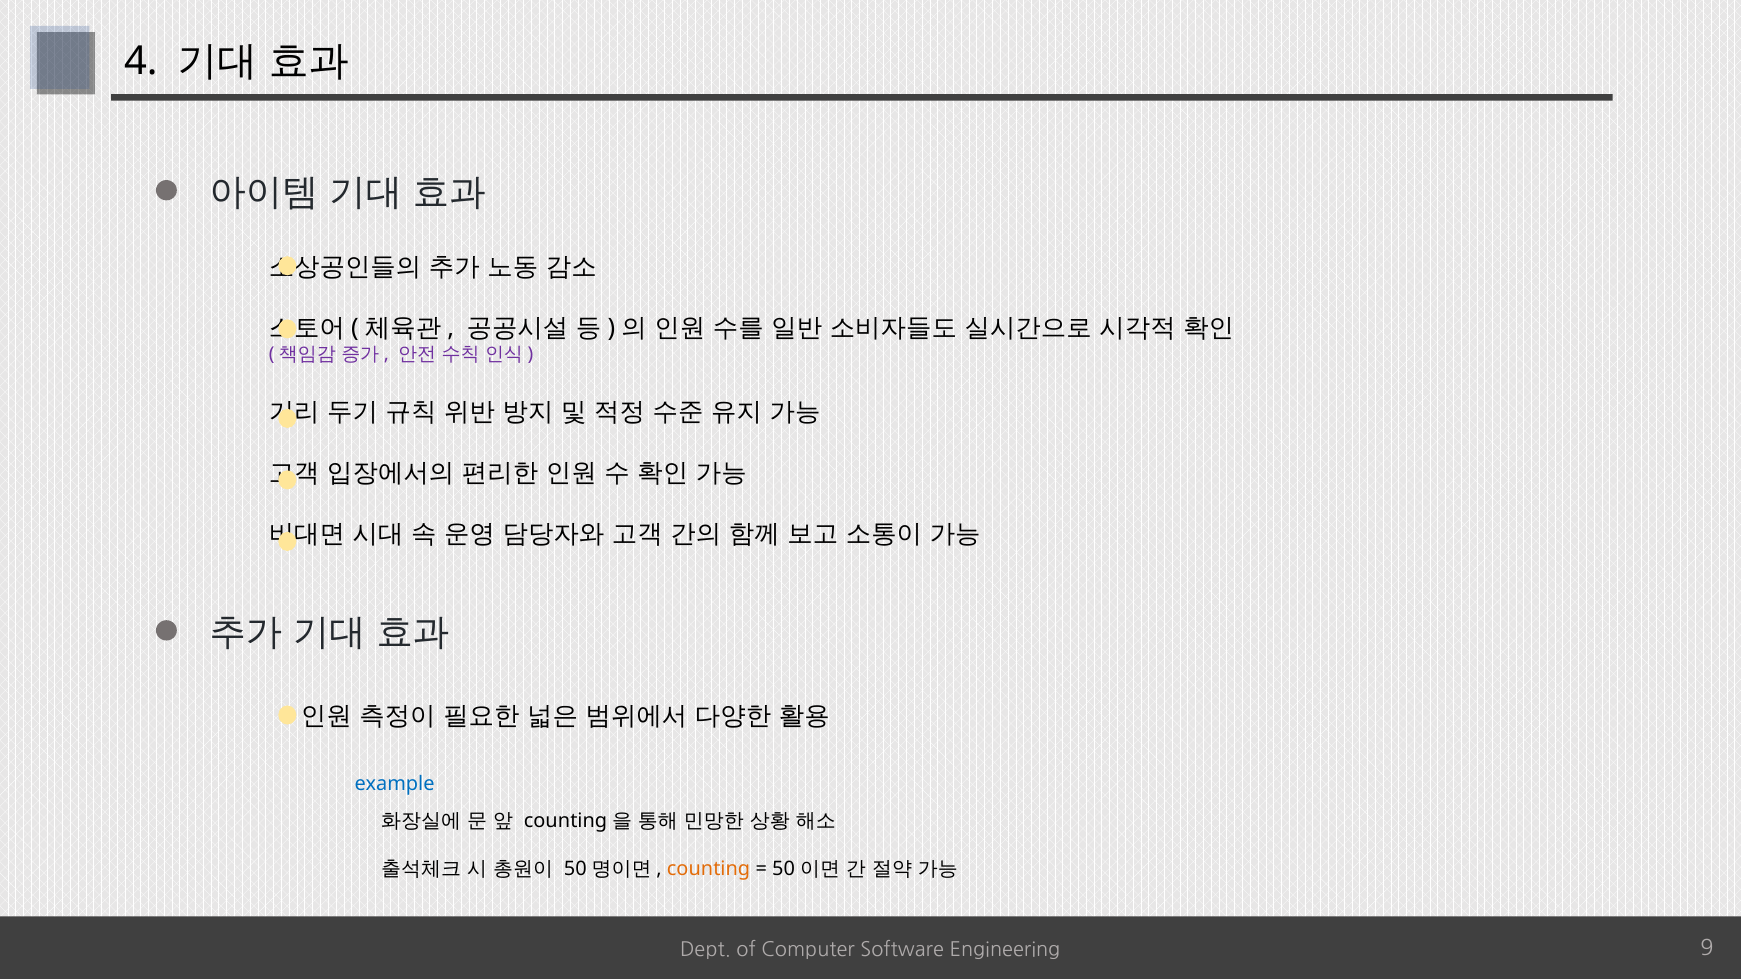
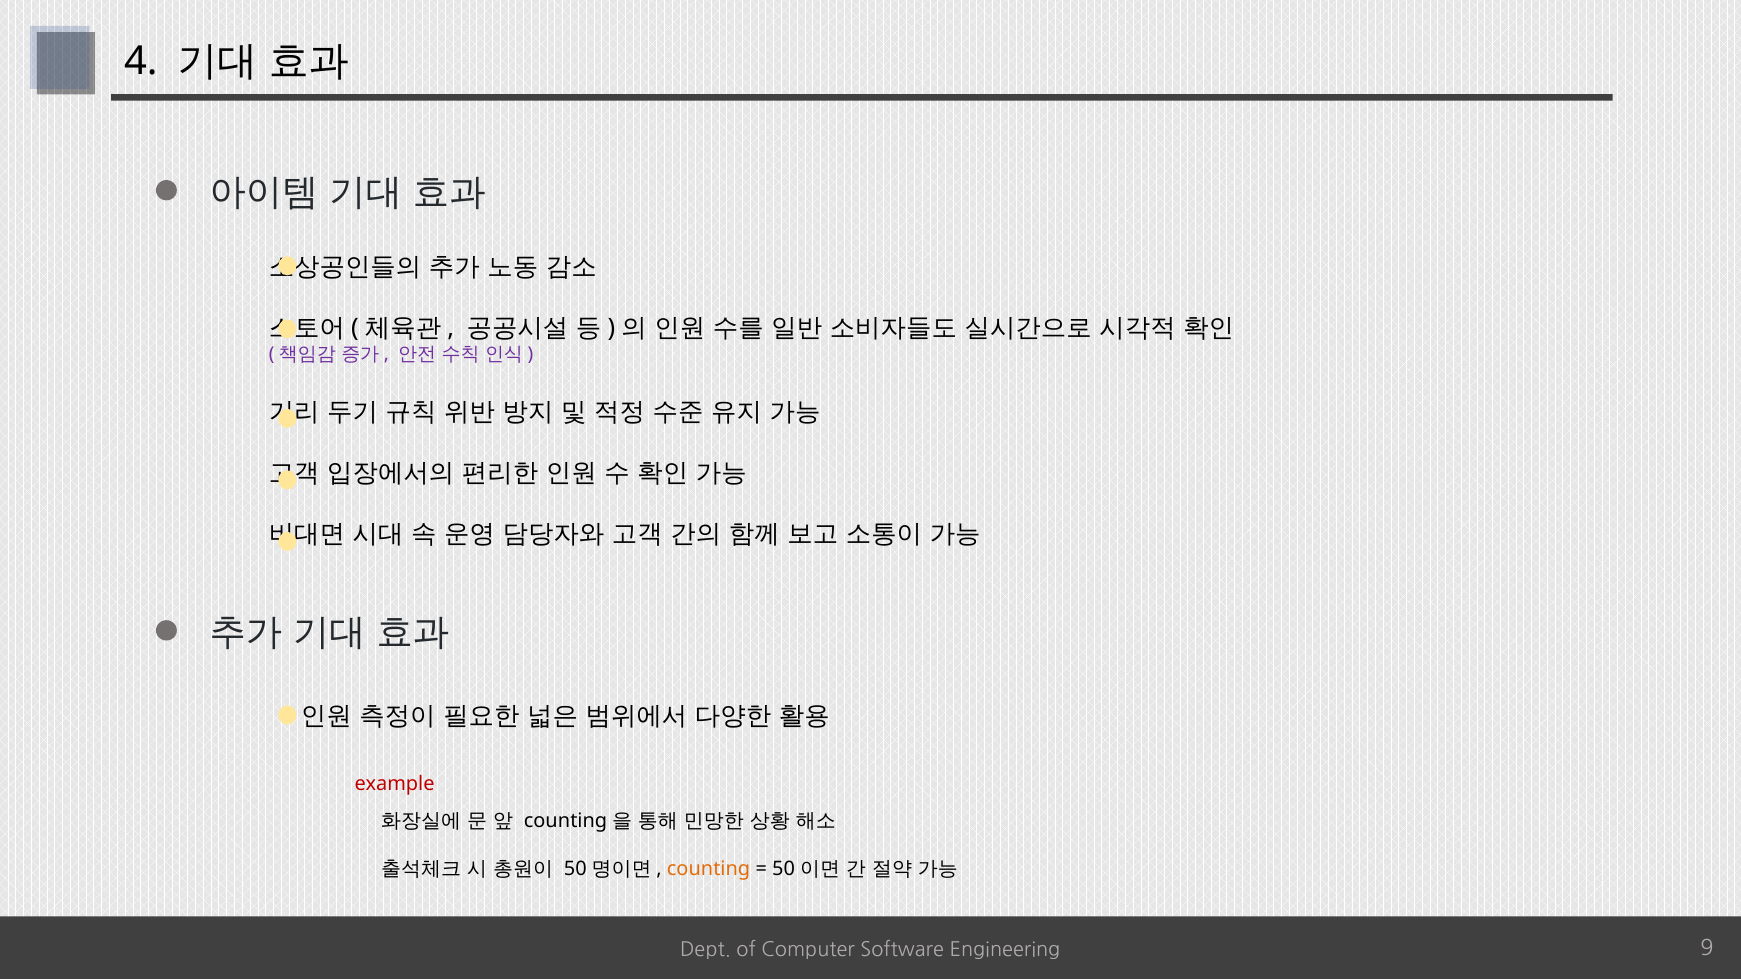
example colour: blue -> red
